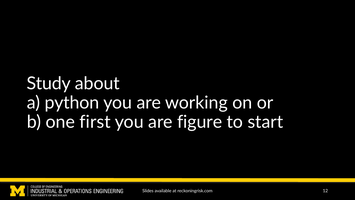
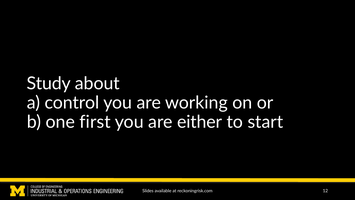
python: python -> control
figure: figure -> either
